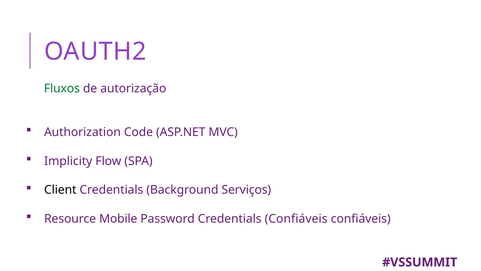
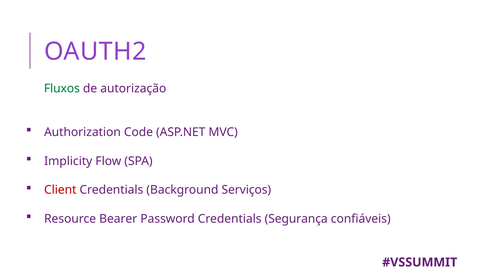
Client colour: black -> red
Mobile: Mobile -> Bearer
Credentials Confiáveis: Confiáveis -> Segurança
